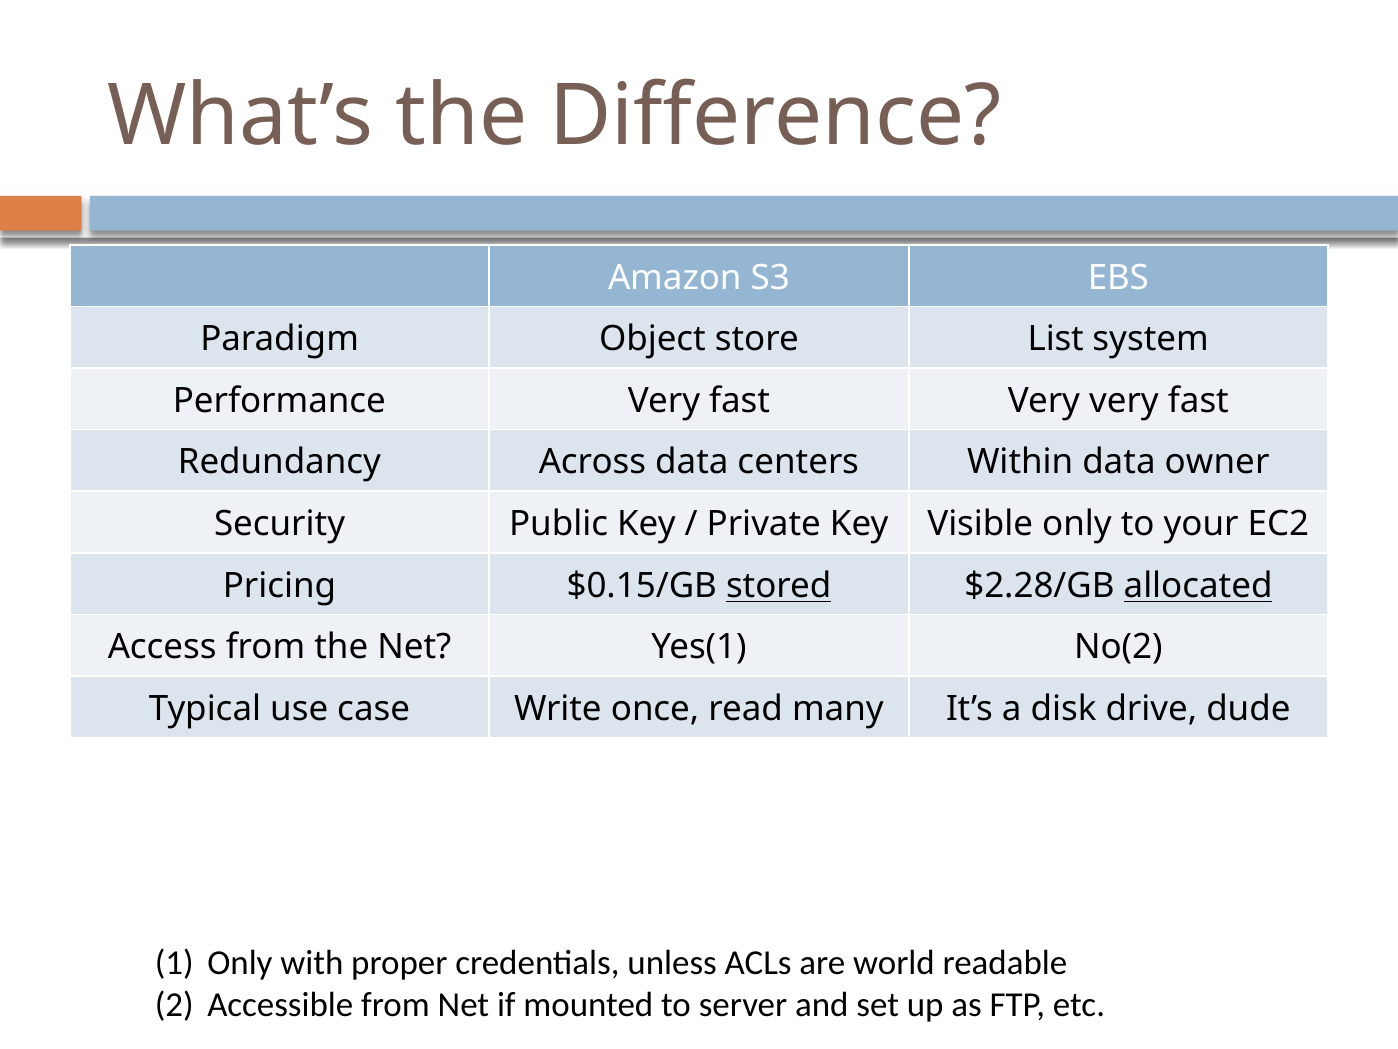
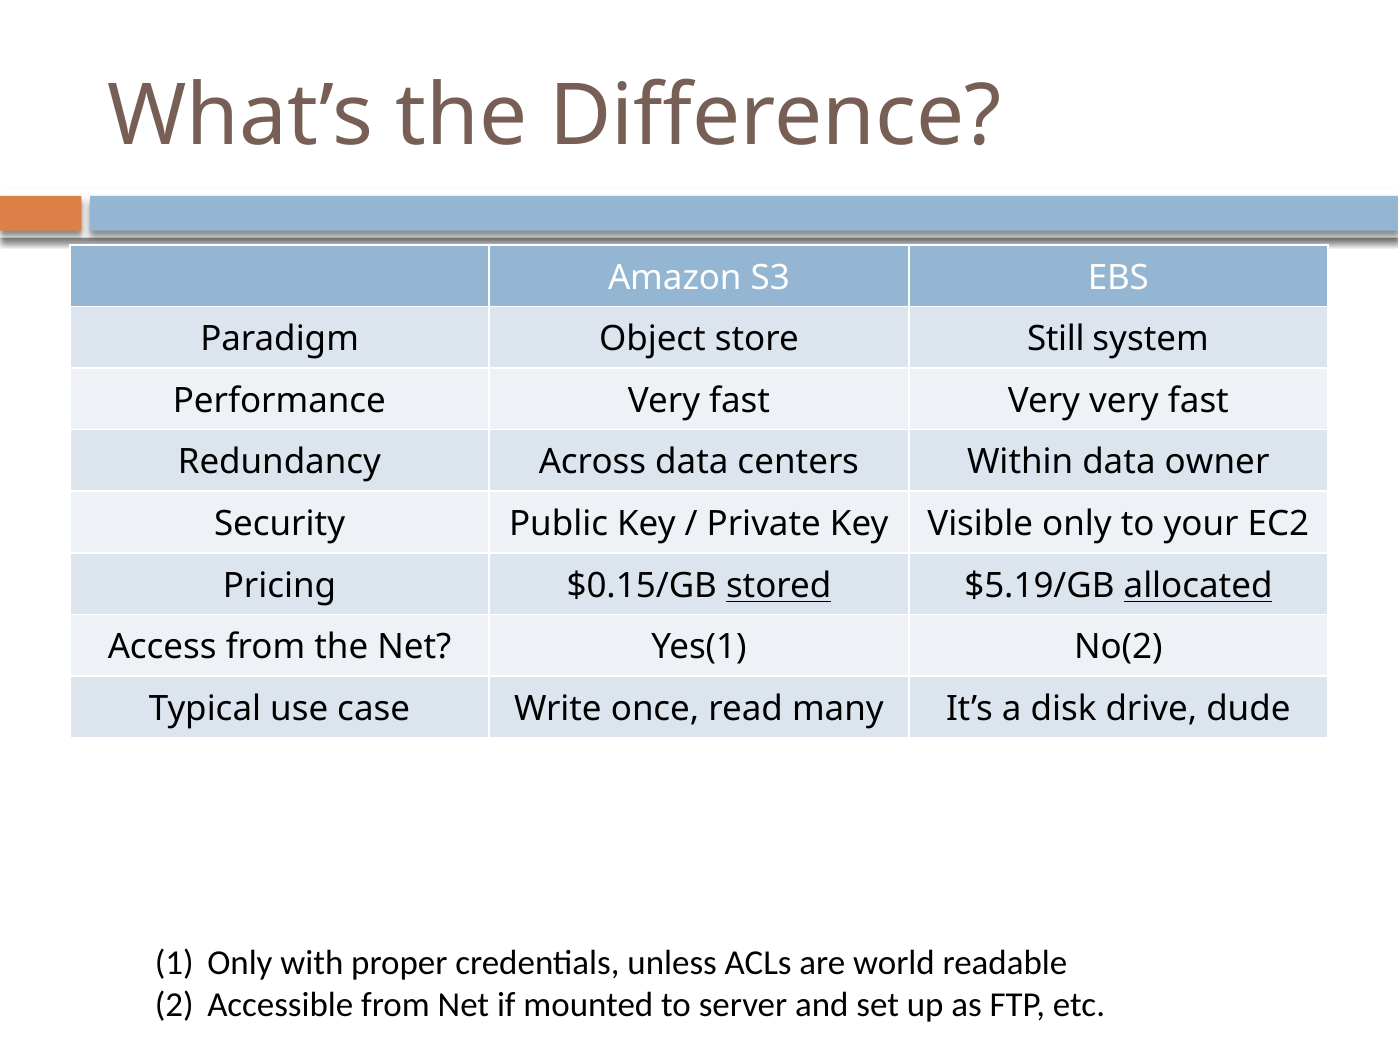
List: List -> Still
$2.28/GB: $2.28/GB -> $5.19/GB
